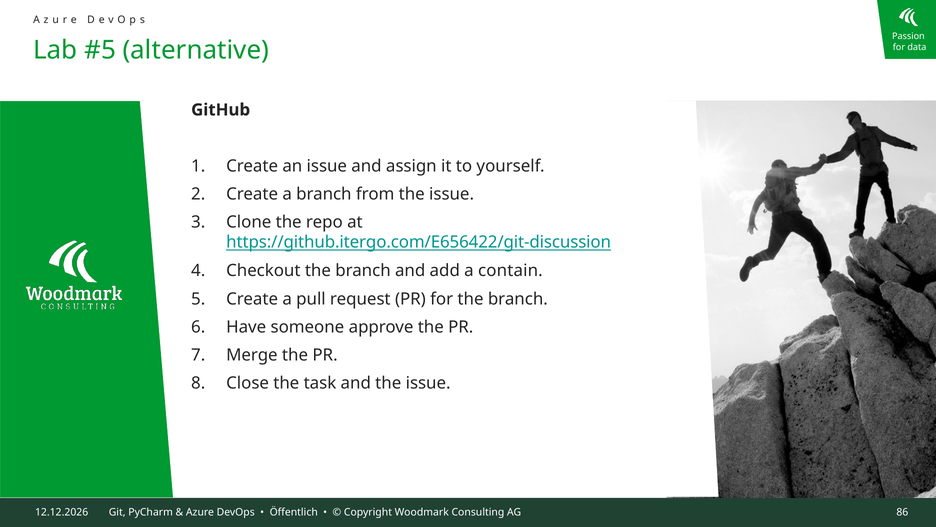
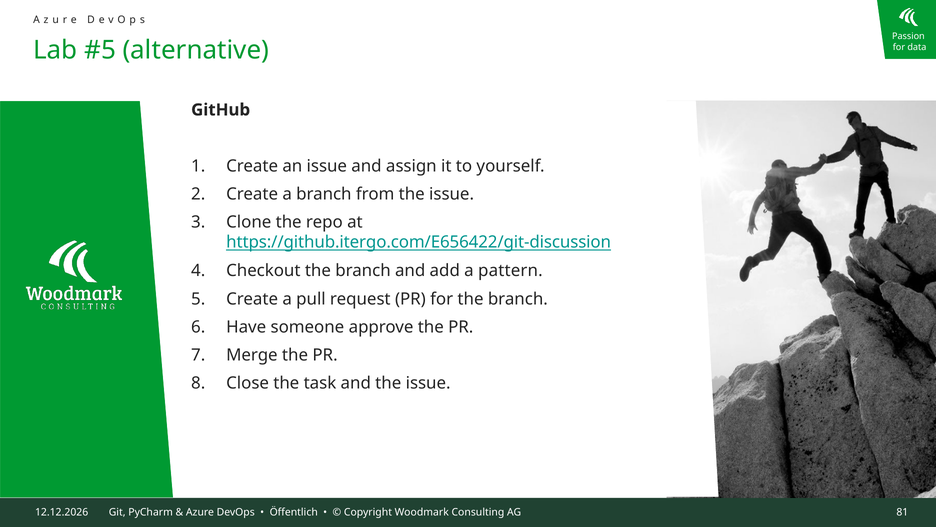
contain: contain -> pattern
86: 86 -> 81
